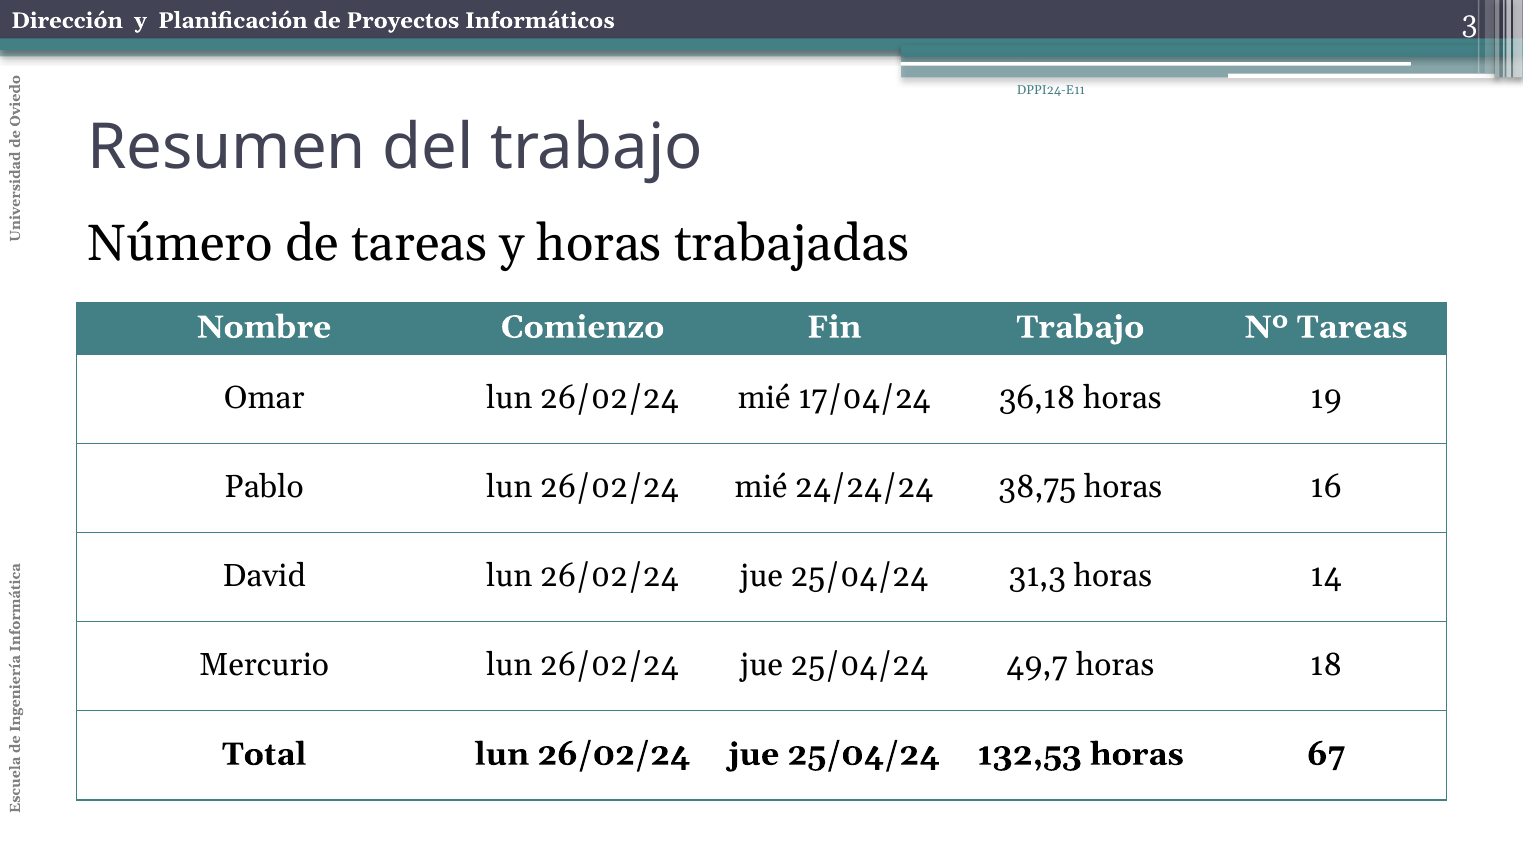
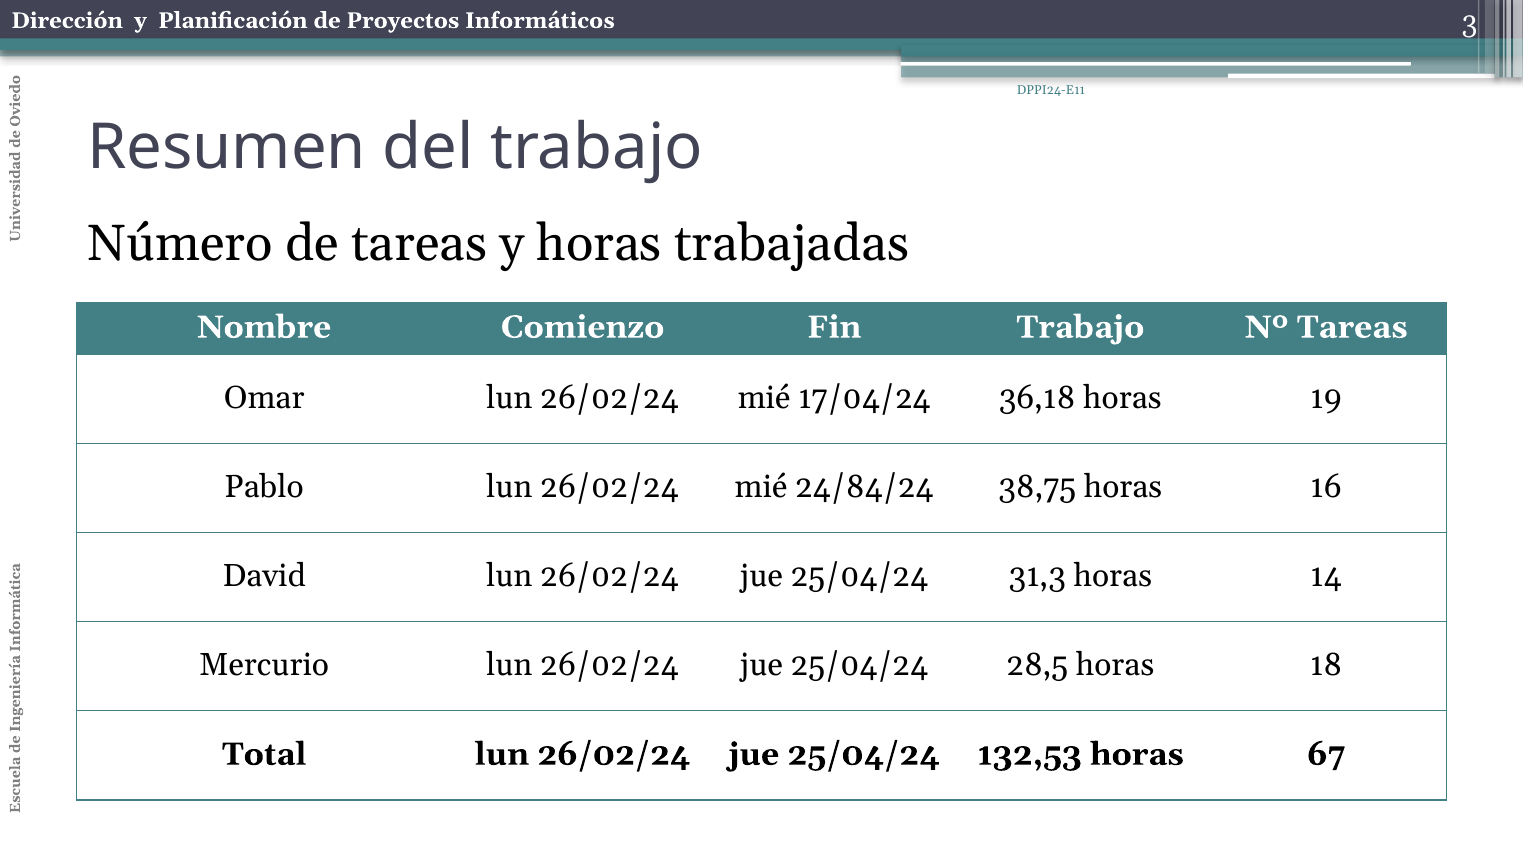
24/24/24: 24/24/24 -> 24/84/24
49,7: 49,7 -> 28,5
